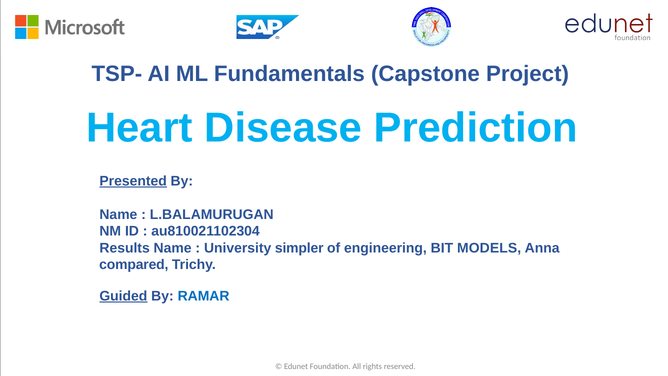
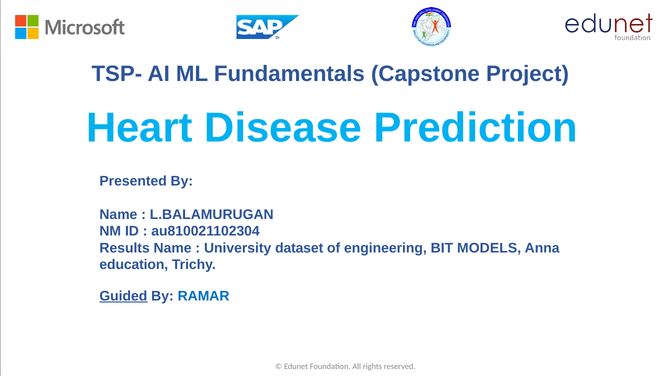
Presented underline: present -> none
simpler: simpler -> dataset
compared: compared -> education
